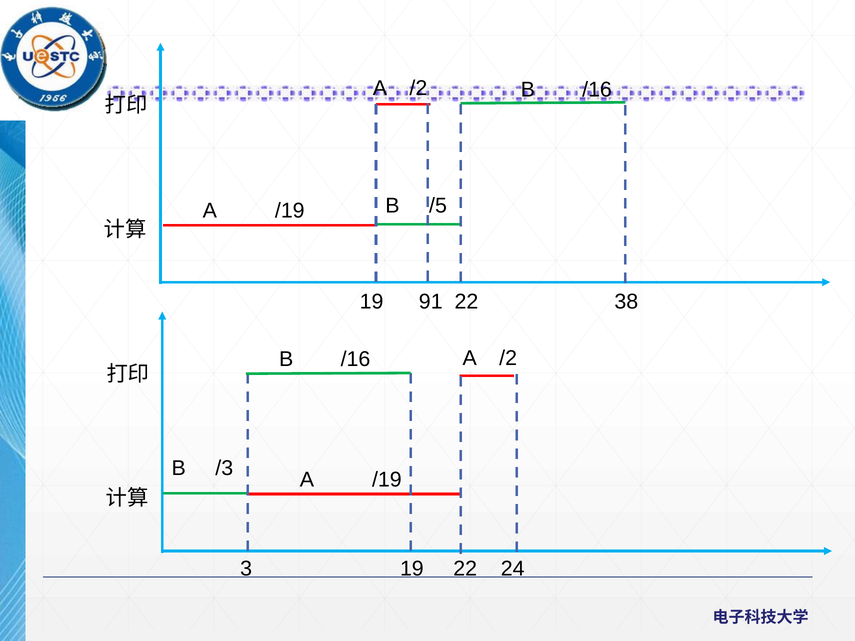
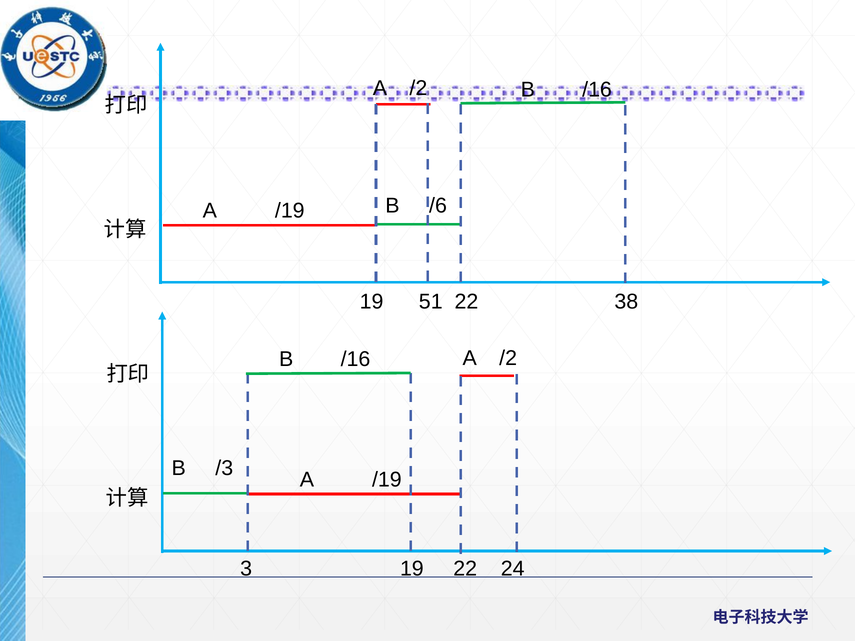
/5: /5 -> /6
91: 91 -> 51
